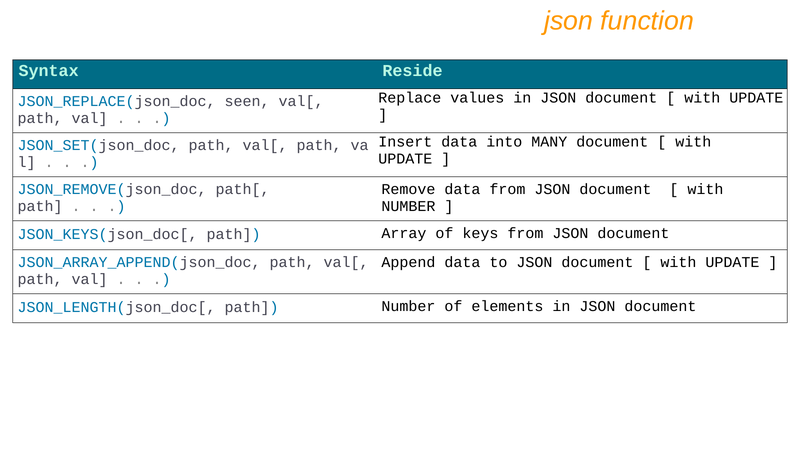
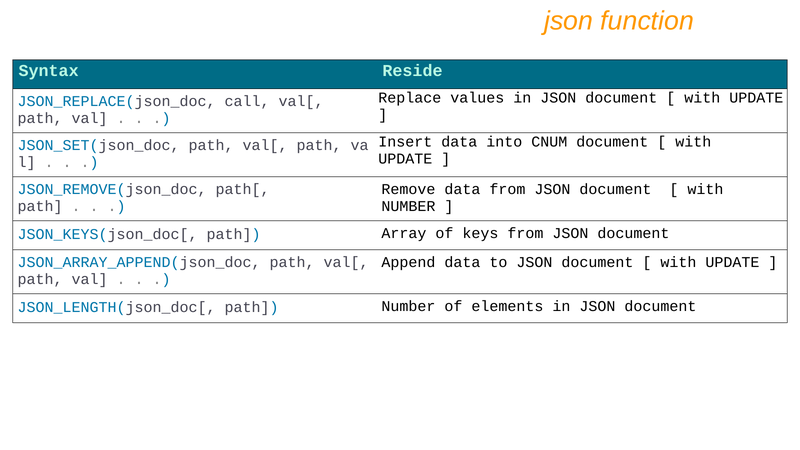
seen: seen -> call
MANY: MANY -> CNUM
